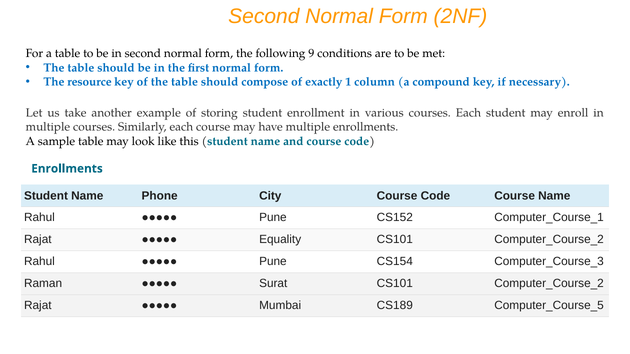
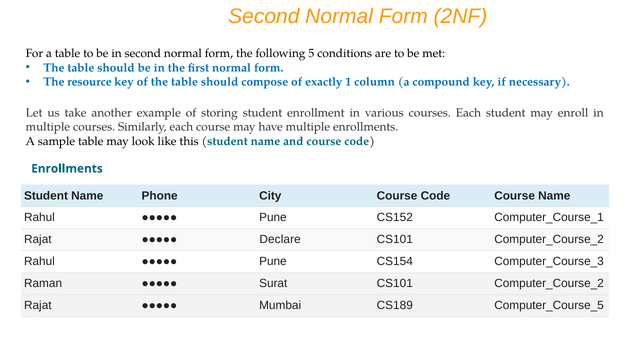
9: 9 -> 5
Equality: Equality -> Declare
